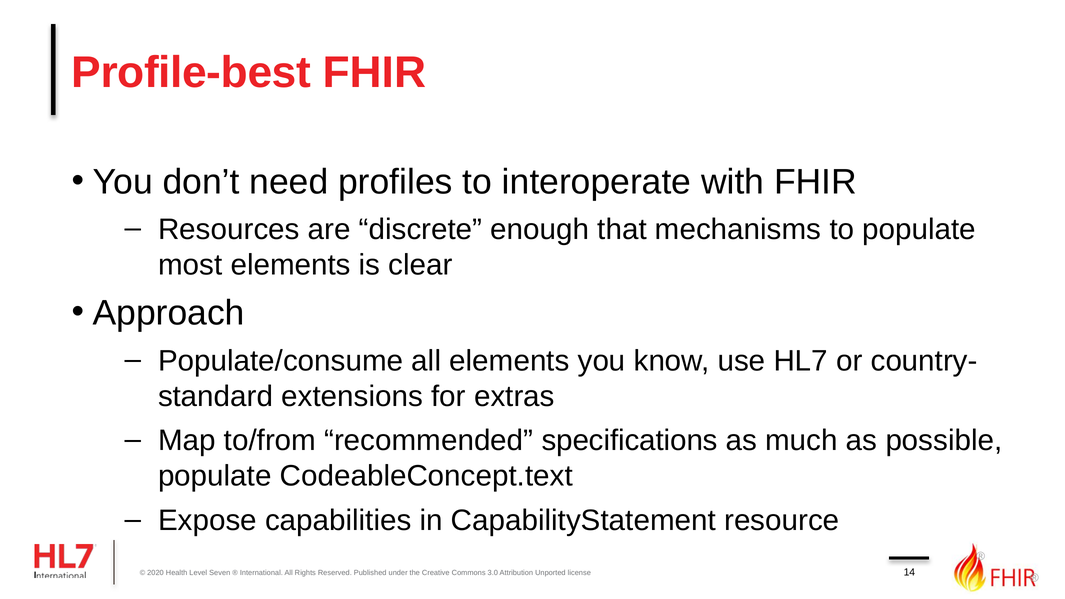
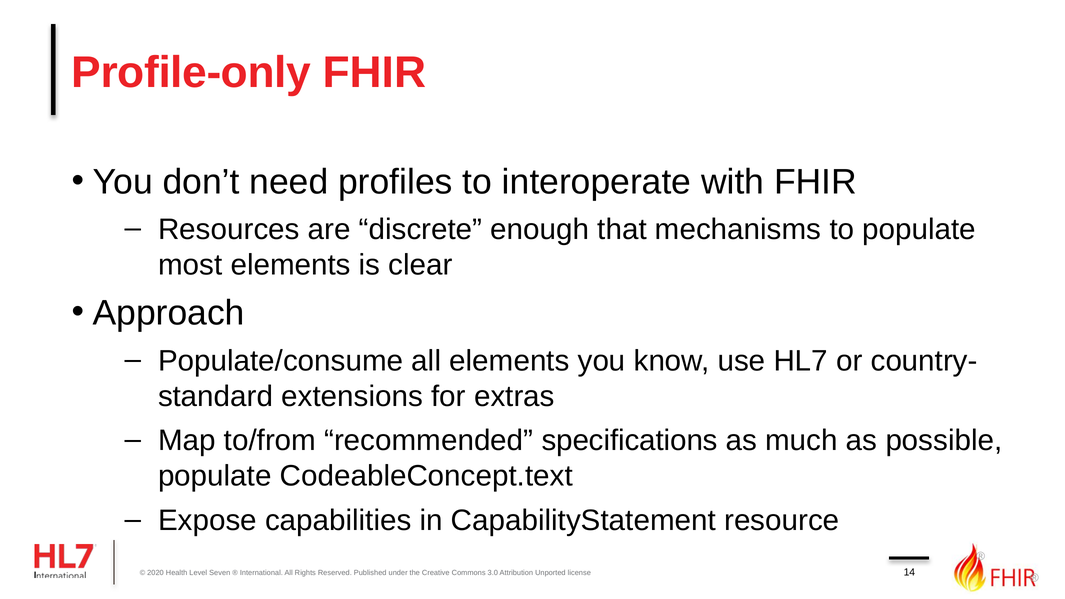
Profile-best: Profile-best -> Profile-only
